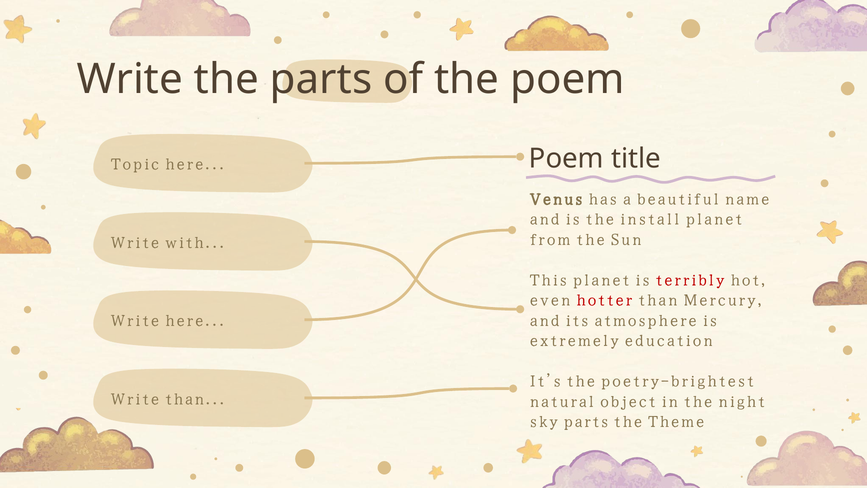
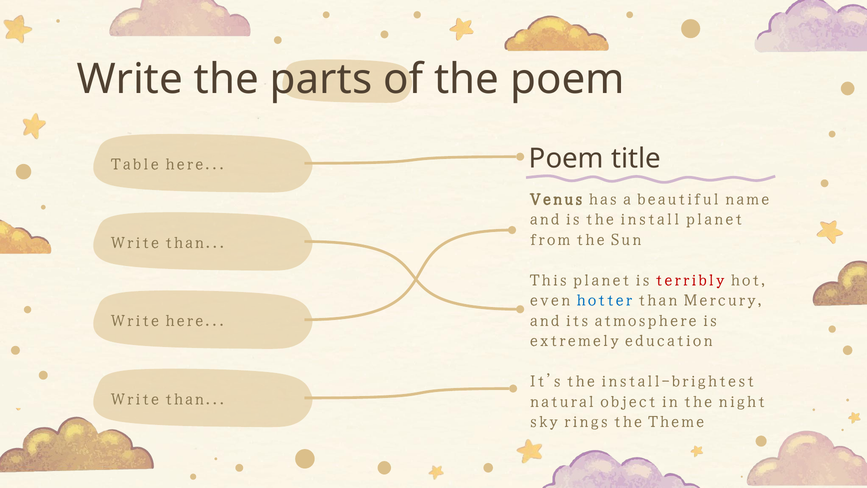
Topic: Topic -> Table
with at (195, 243): with -> than
hotter colour: red -> blue
poetry-brightest: poetry-brightest -> install-brightest
sky parts: parts -> rings
